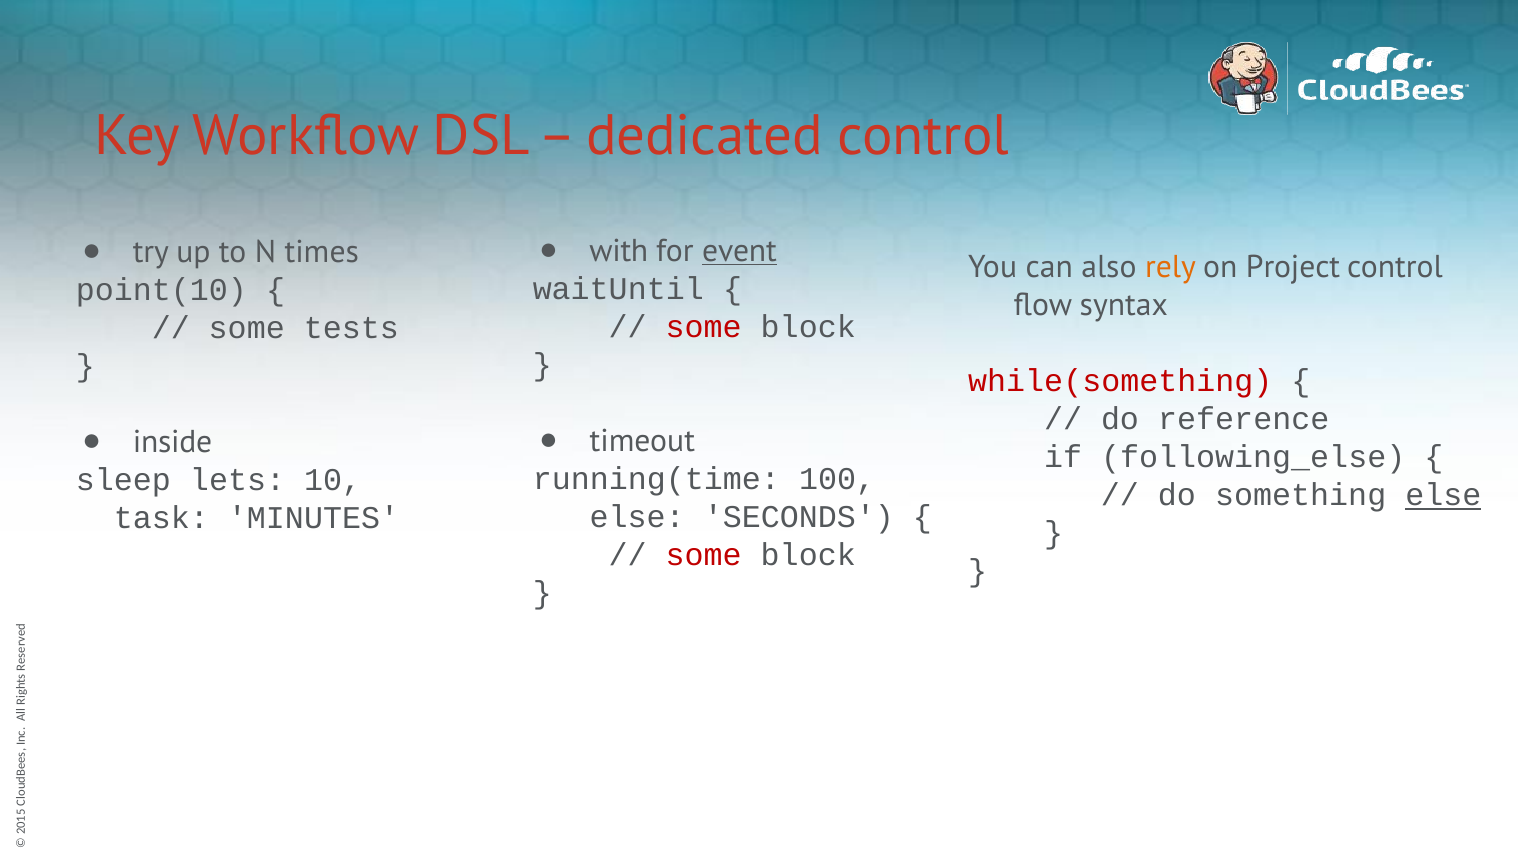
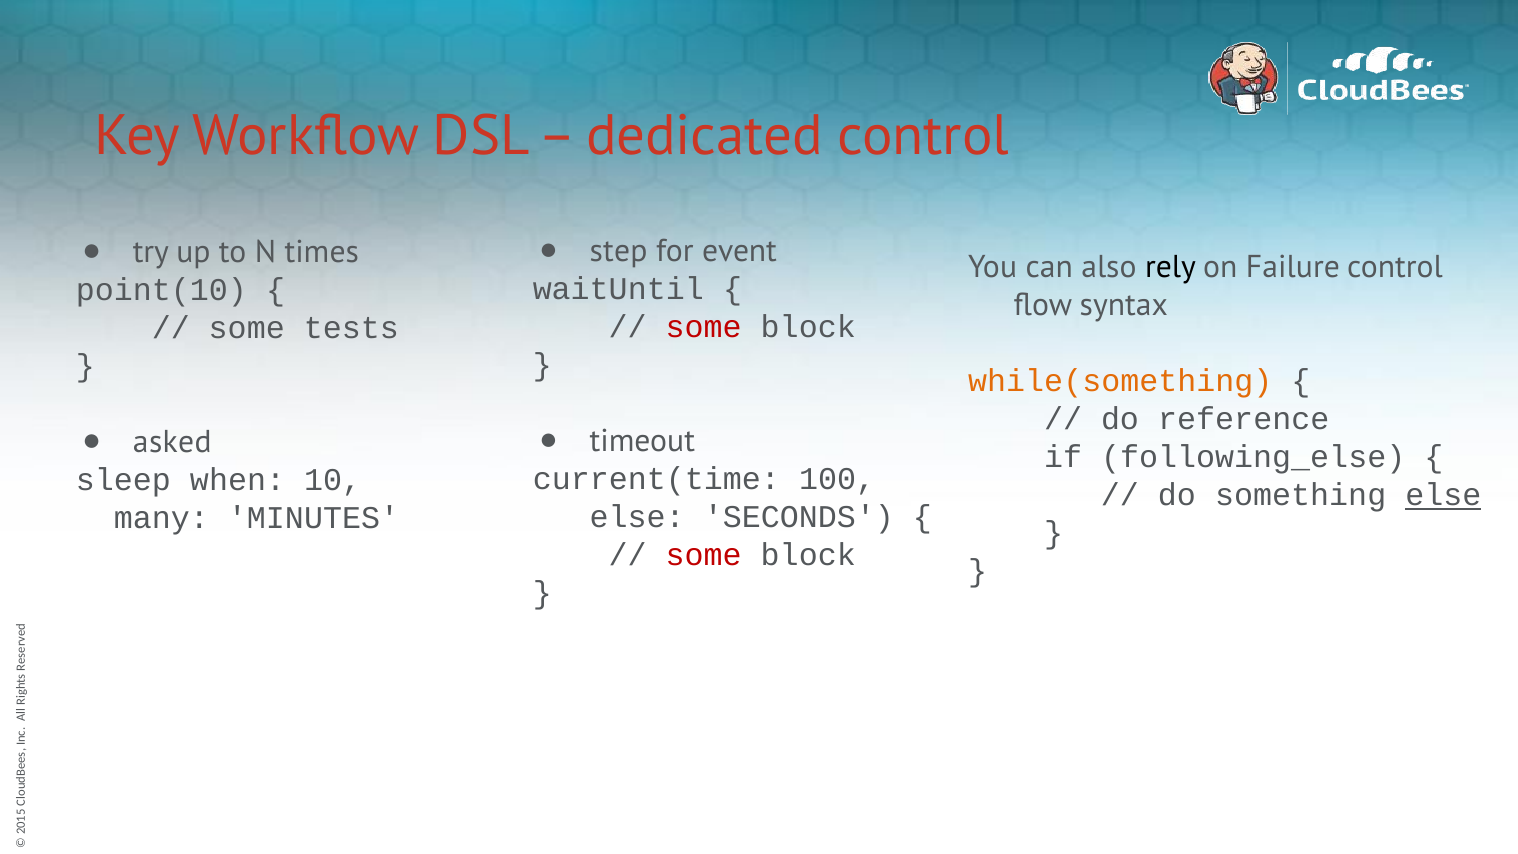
with: with -> step
event underline: present -> none
rely colour: orange -> black
Project: Project -> Failure
while(something colour: red -> orange
inside: inside -> asked
running(time: running(time -> current(time
lets: lets -> when
task: task -> many
